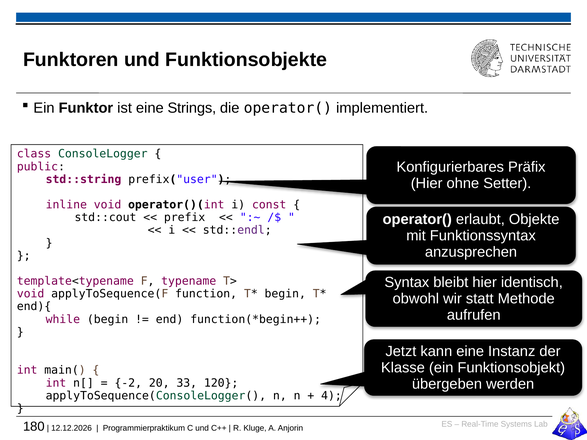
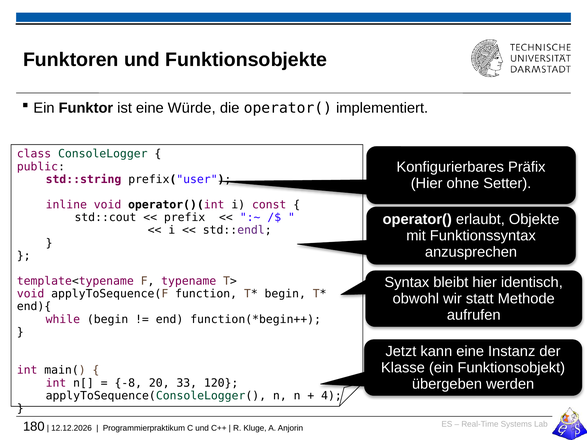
Strings: Strings -> Würde
-2: -2 -> -8
